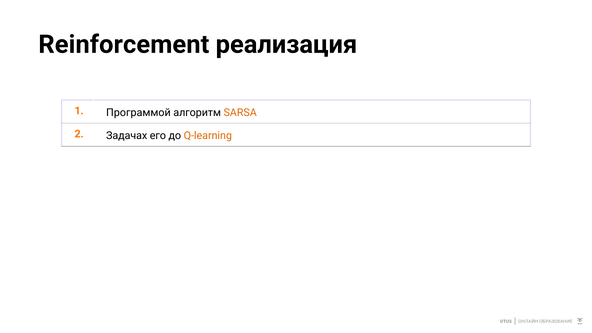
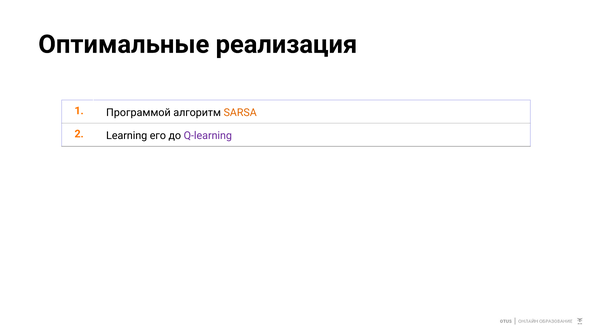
Reinforcement: Reinforcement -> Оптимальные
Задачах: Задачах -> Learning
Q-learning colour: orange -> purple
